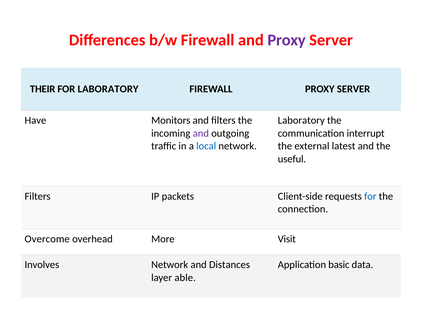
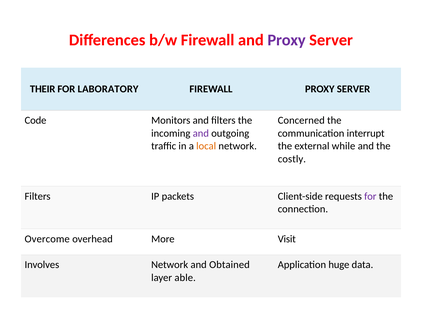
Have: Have -> Code
Laboratory at (301, 121): Laboratory -> Concerned
local colour: blue -> orange
latest: latest -> while
useful: useful -> costly
for at (370, 197) colour: blue -> purple
Distances: Distances -> Obtained
basic: basic -> huge
